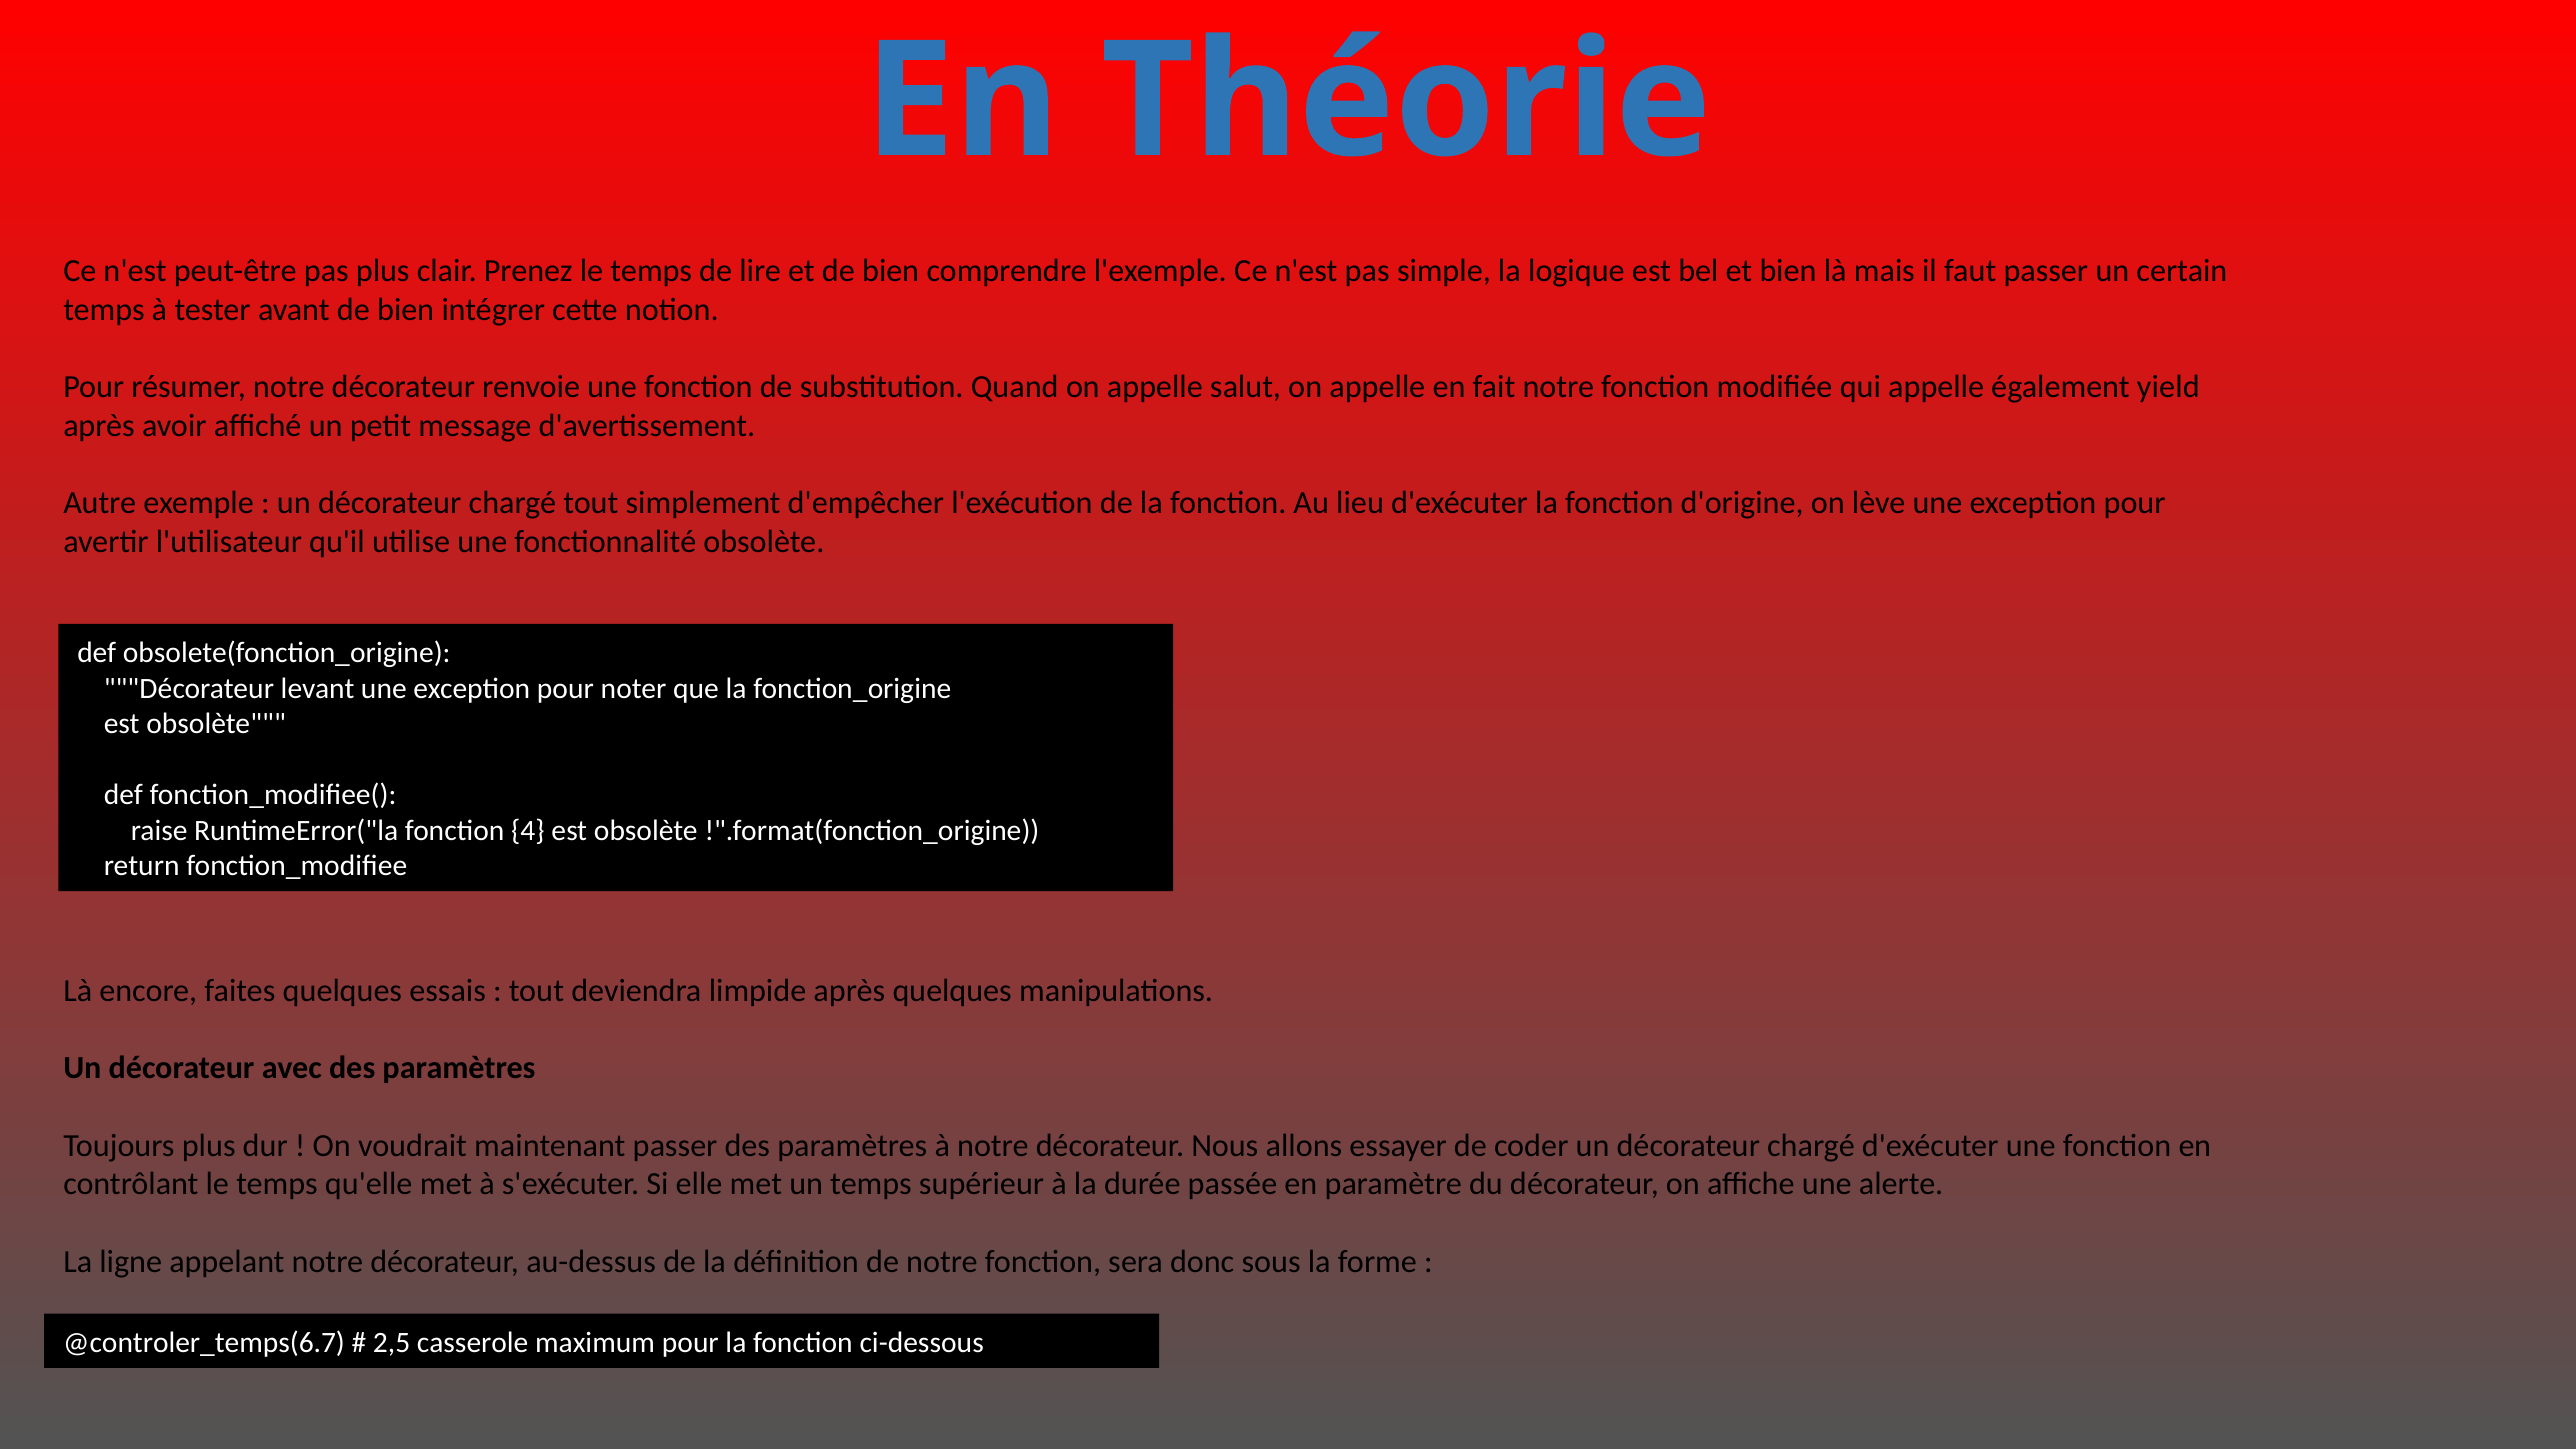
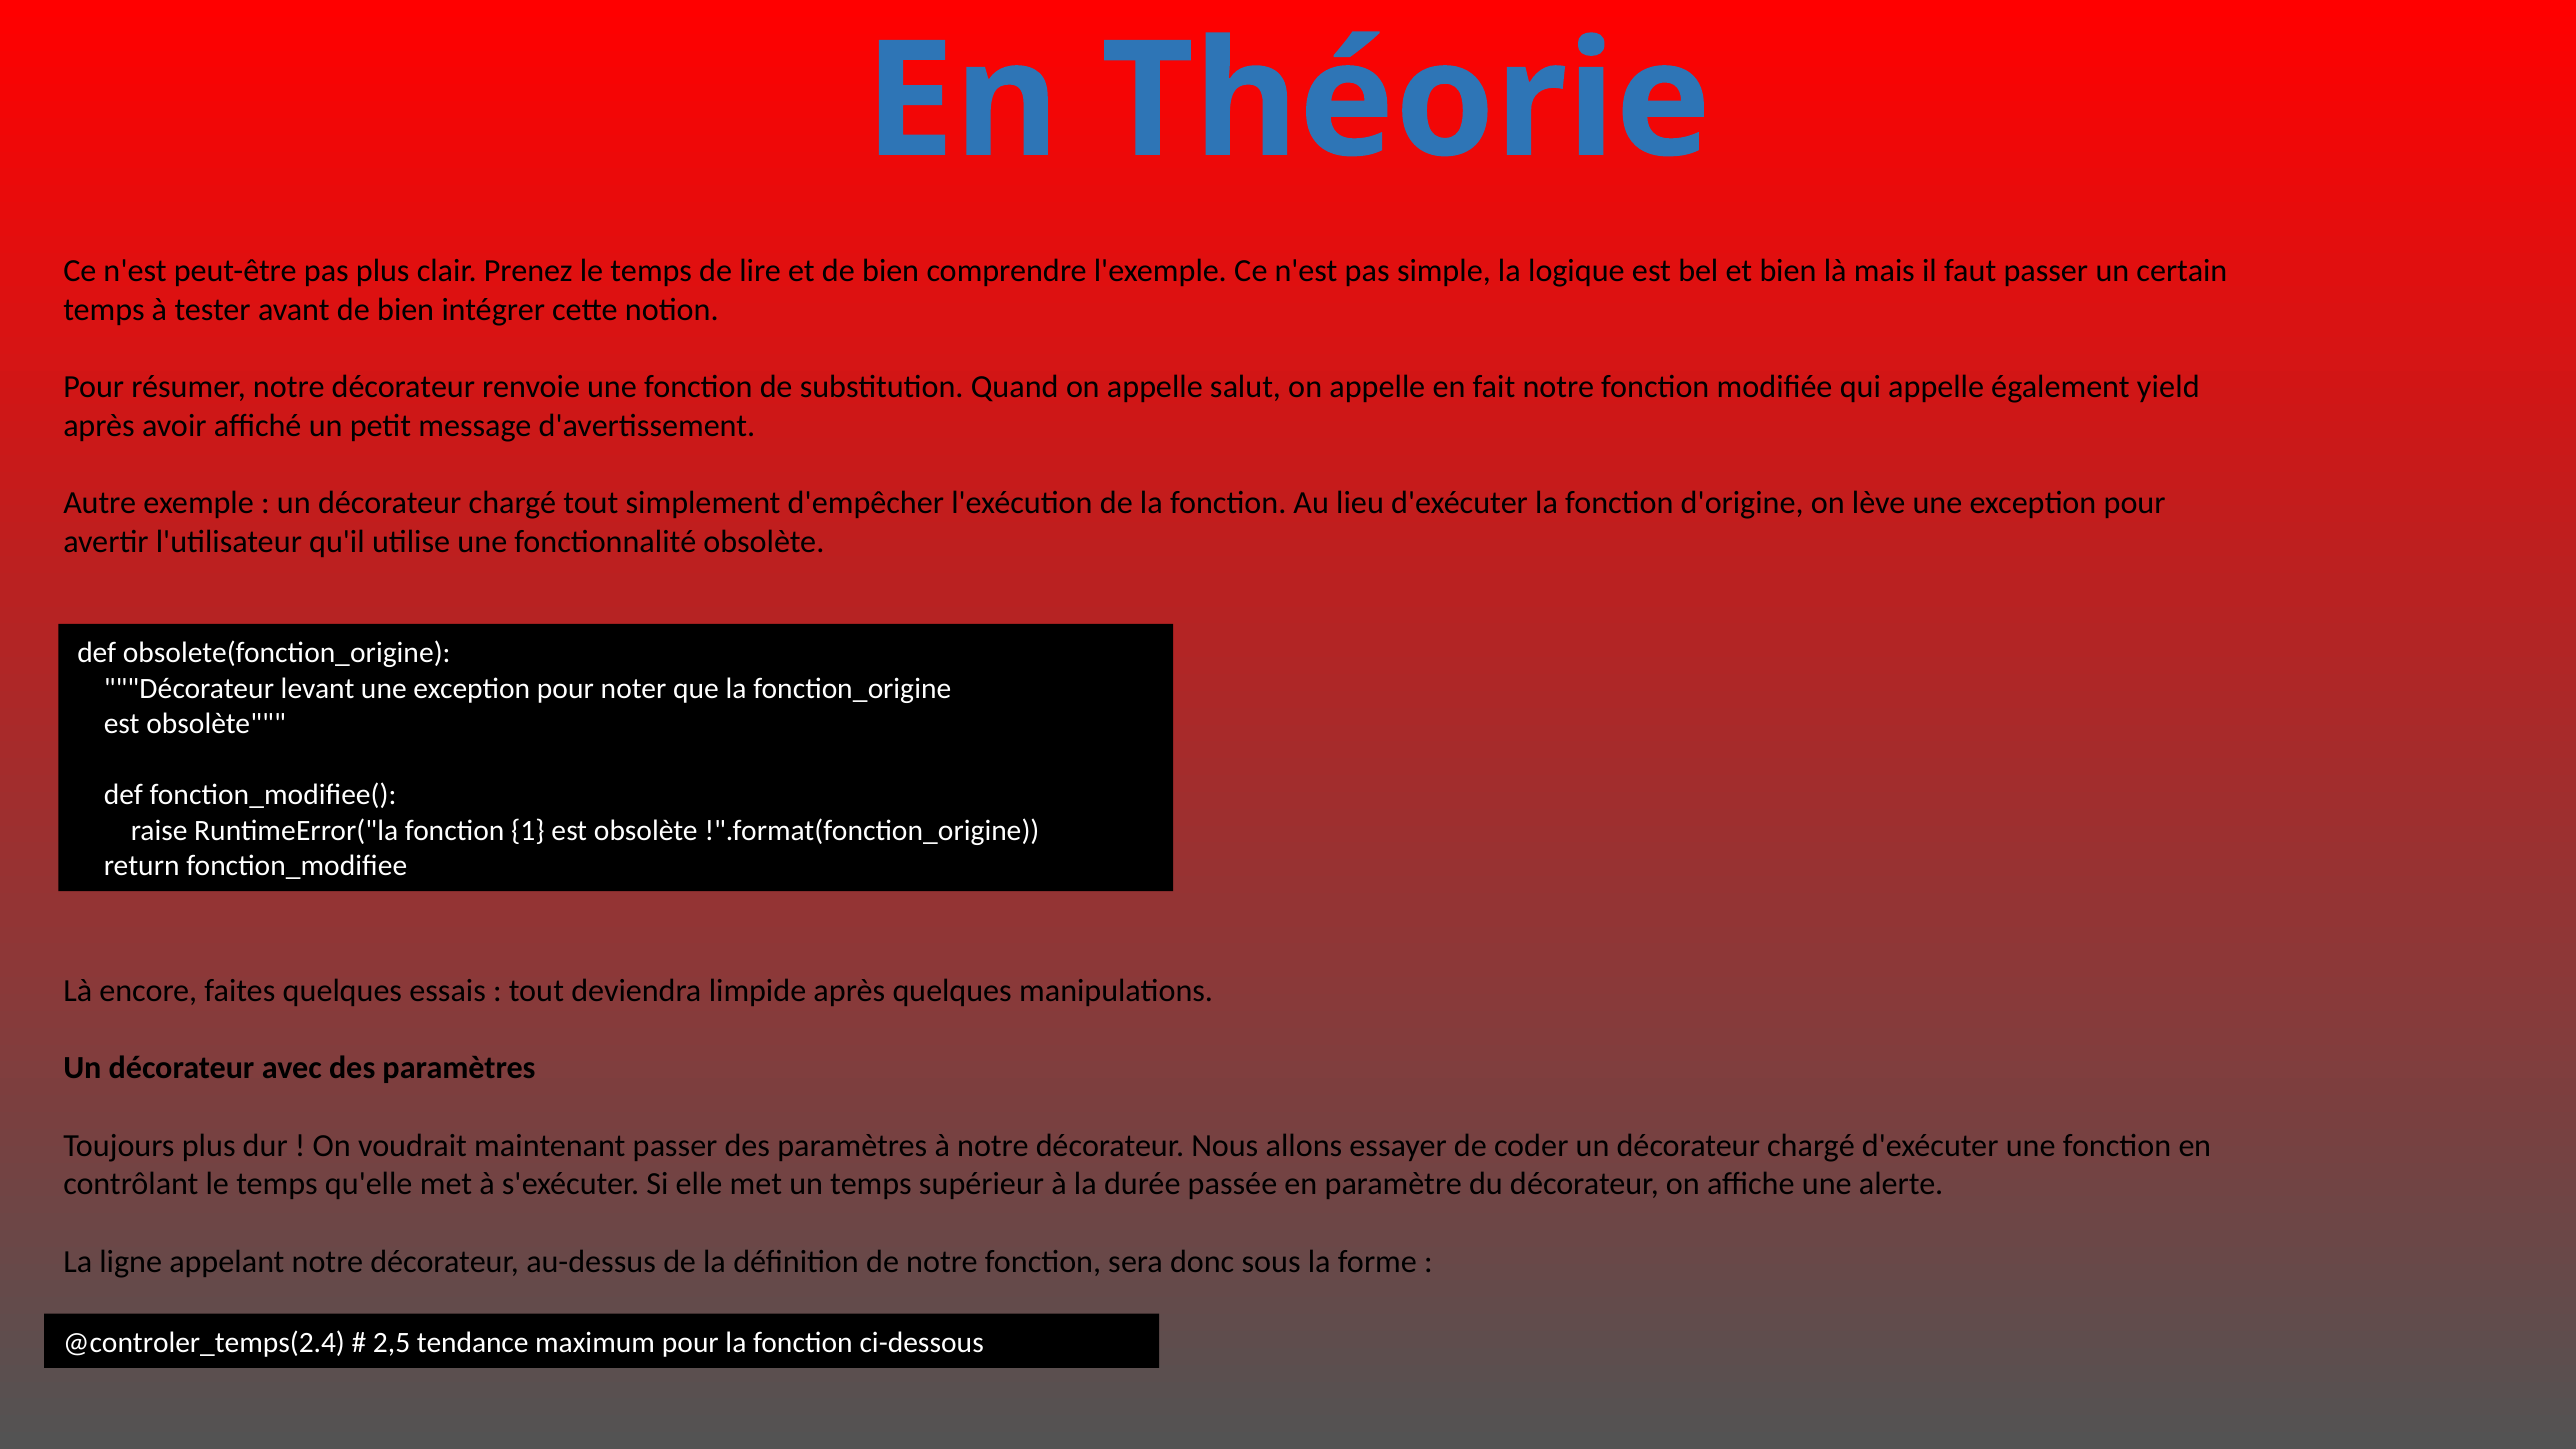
4: 4 -> 1
@controler_temps(6.7: @controler_temps(6.7 -> @controler_temps(2.4
casserole: casserole -> tendance
